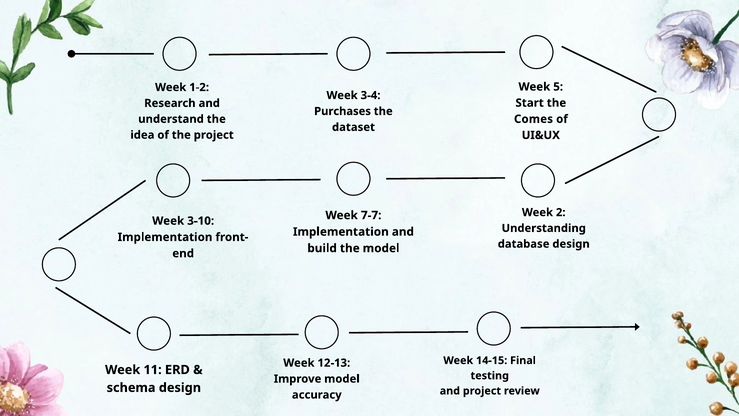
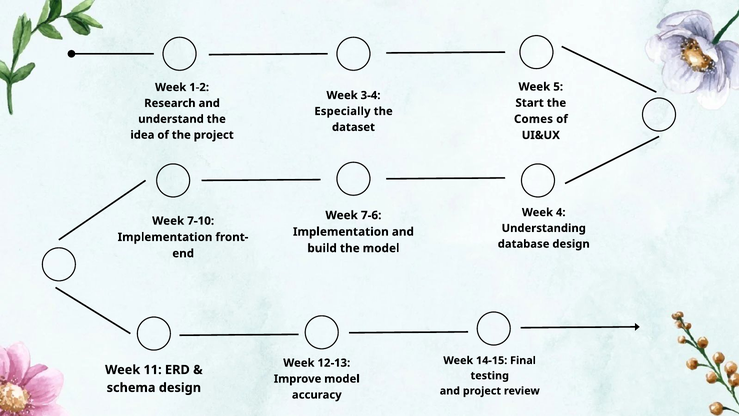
Purchases: Purchases -> Especially
2: 2 -> 4
7-7: 7-7 -> 7-6
3-10: 3-10 -> 7-10
